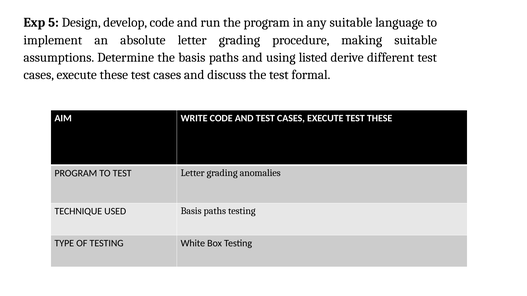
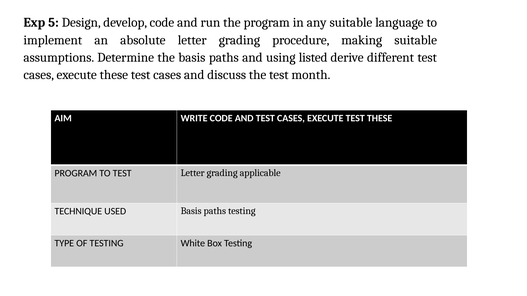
formal: formal -> month
anomalies: anomalies -> applicable
